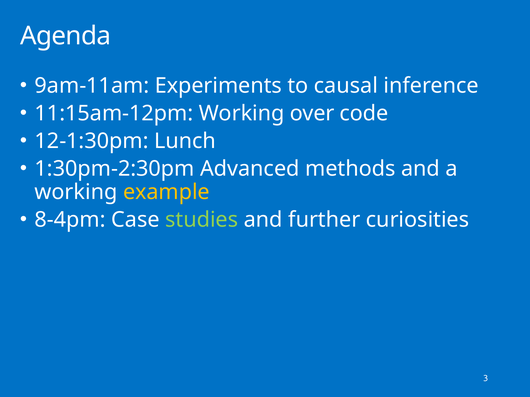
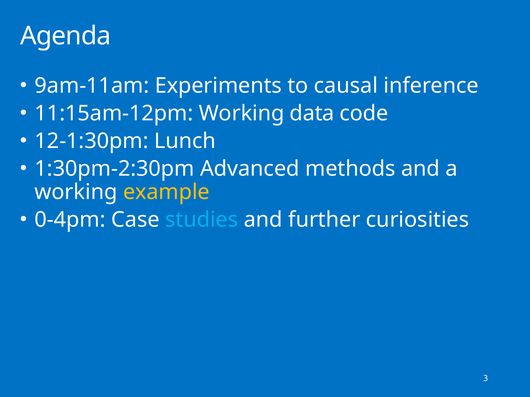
over: over -> data
8-4pm: 8-4pm -> 0-4pm
studies colour: light green -> light blue
